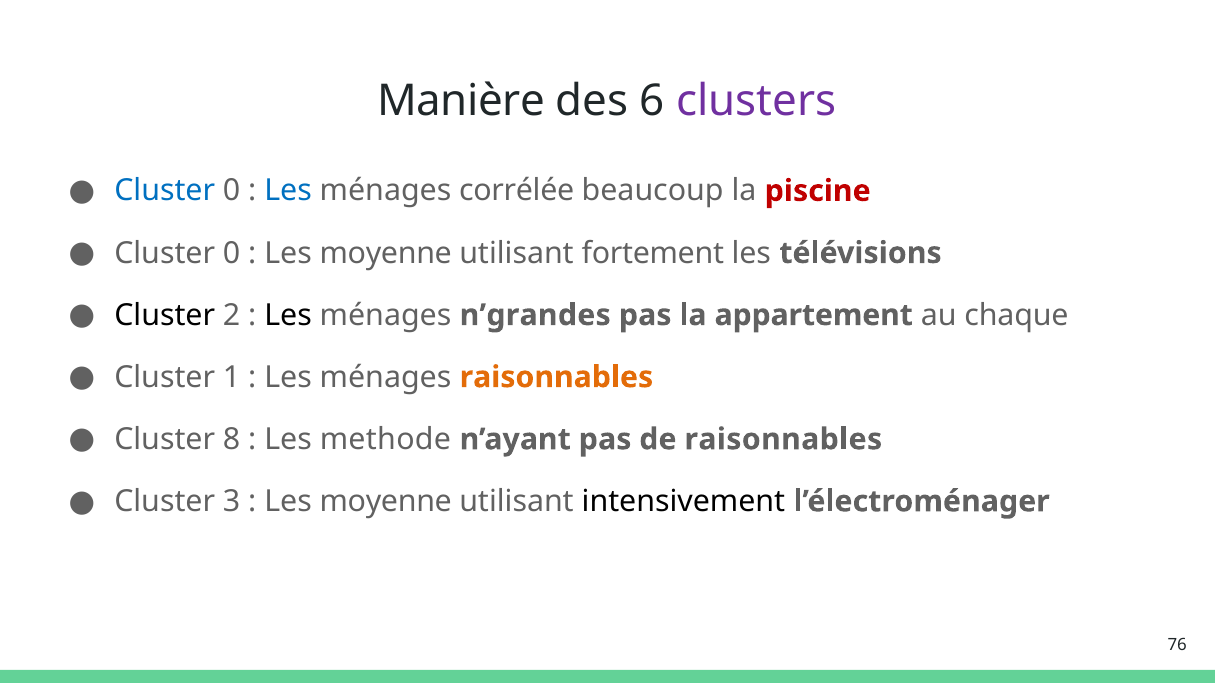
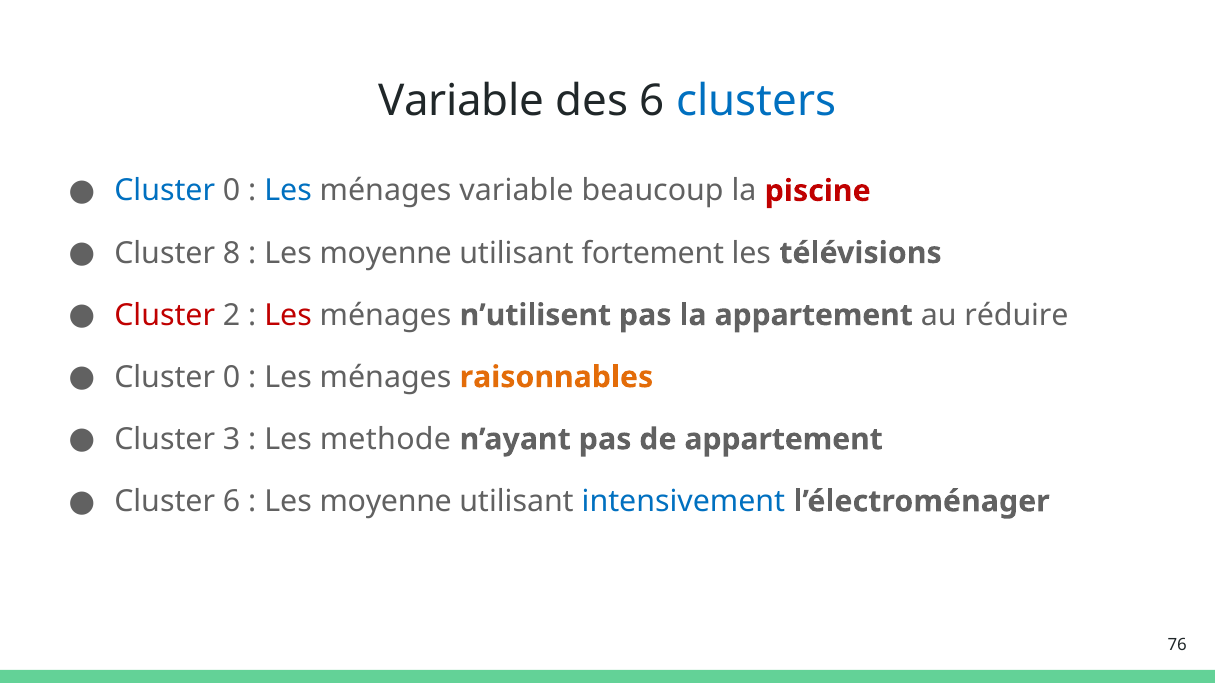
Manière at (461, 101): Manière -> Variable
clusters colour: purple -> blue
ménages corrélée: corrélée -> variable
0 at (232, 253): 0 -> 8
Cluster at (165, 315) colour: black -> red
Les at (288, 315) colour: black -> red
n’grandes: n’grandes -> n’utilisent
chaque: chaque -> réduire
1 at (232, 377): 1 -> 0
8: 8 -> 3
de raisonnables: raisonnables -> appartement
Cluster 3: 3 -> 6
intensivement colour: black -> blue
